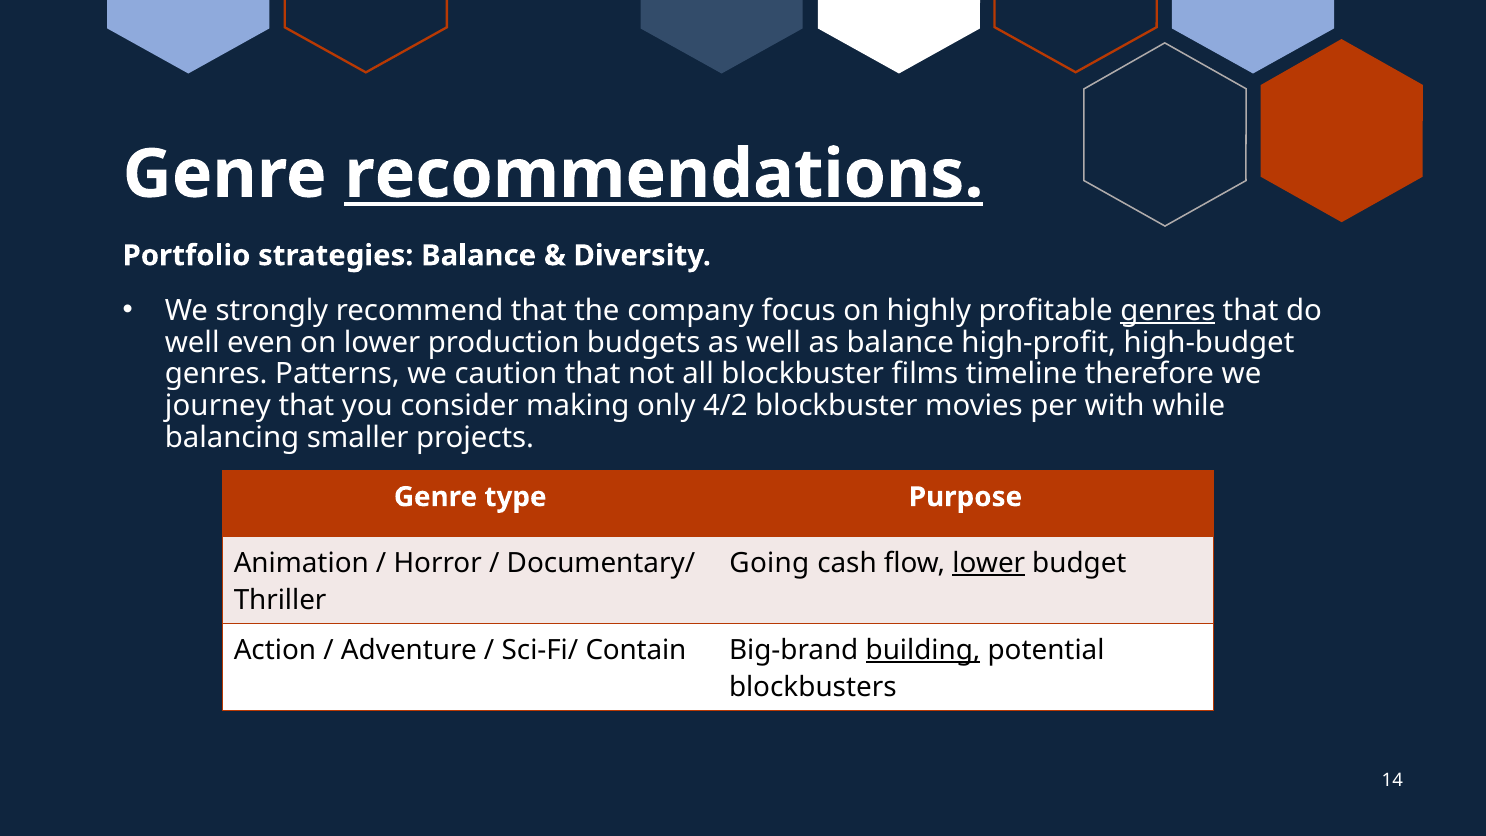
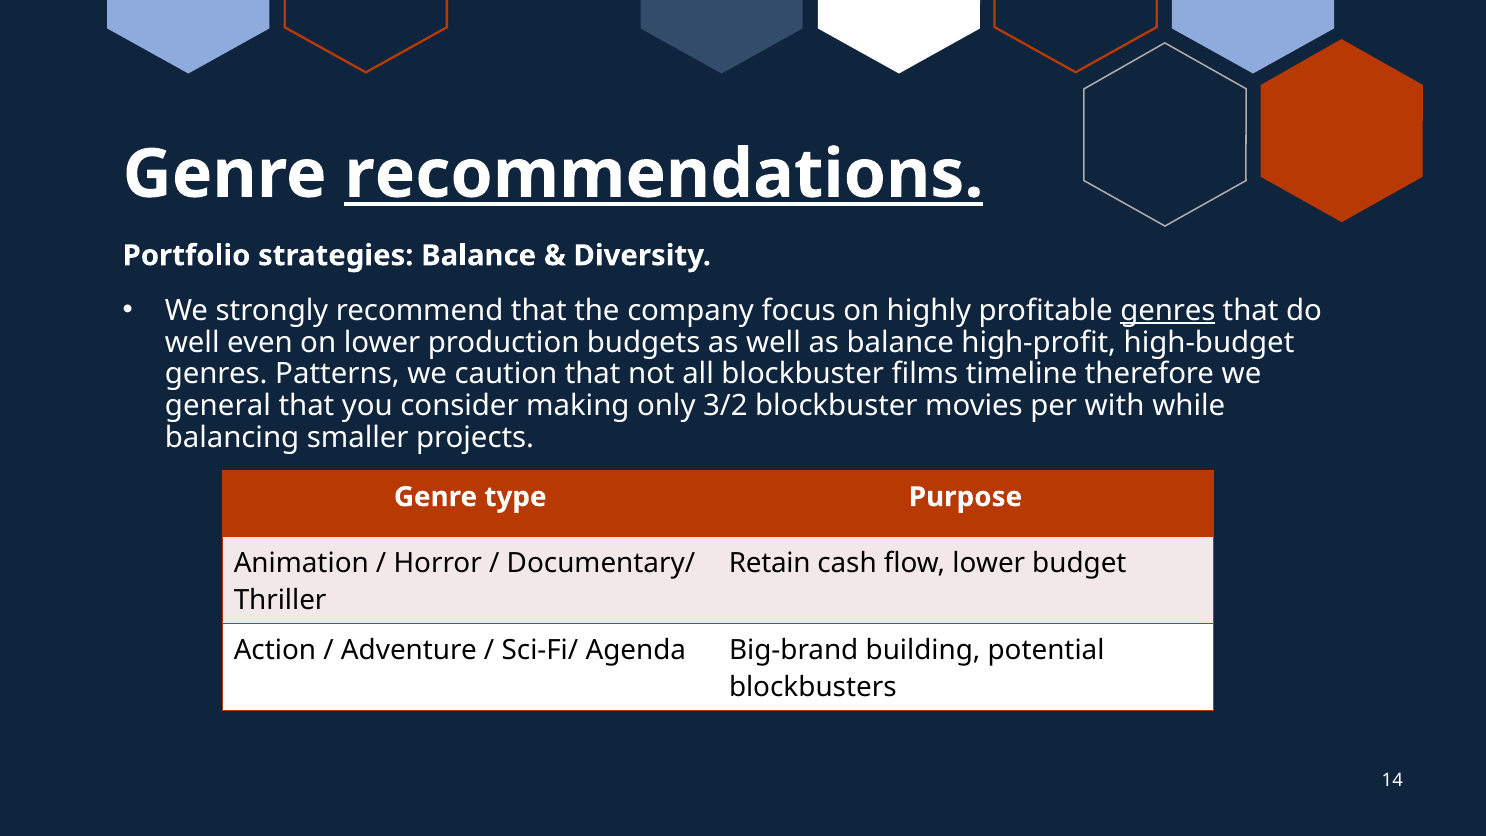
journey: journey -> general
4/2: 4/2 -> 3/2
Going: Going -> Retain
lower at (989, 563) underline: present -> none
Contain: Contain -> Agenda
building underline: present -> none
